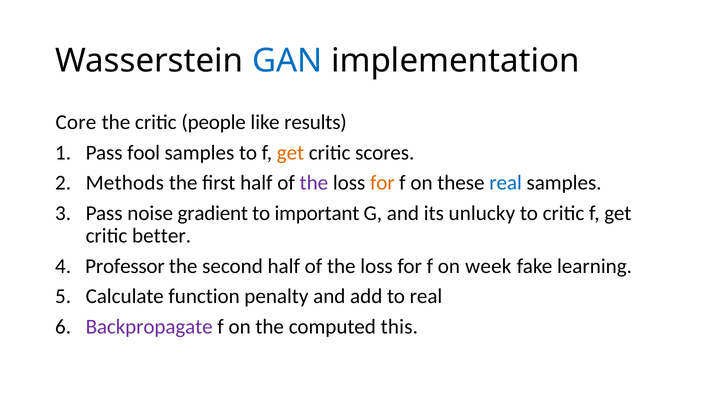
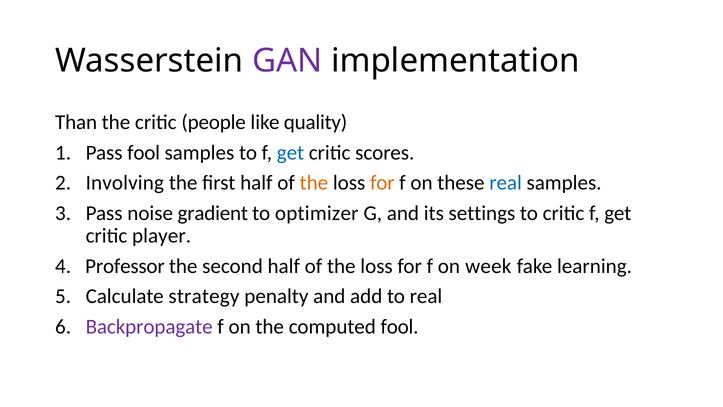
GAN colour: blue -> purple
Core: Core -> Than
results: results -> quality
get at (290, 152) colour: orange -> blue
Methods: Methods -> Involving
the at (314, 183) colour: purple -> orange
important: important -> optimizer
unlucky: unlucky -> settings
better: better -> player
function: function -> strategy
computed this: this -> fool
